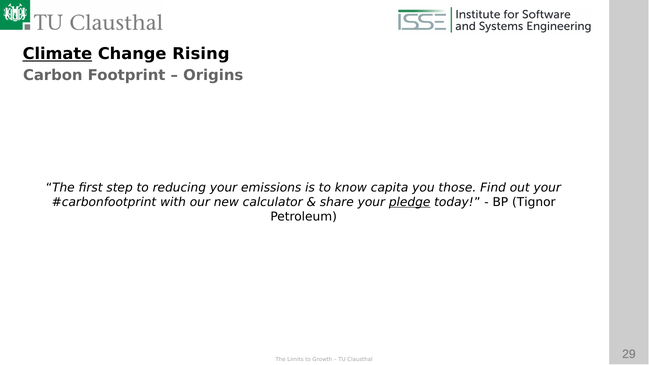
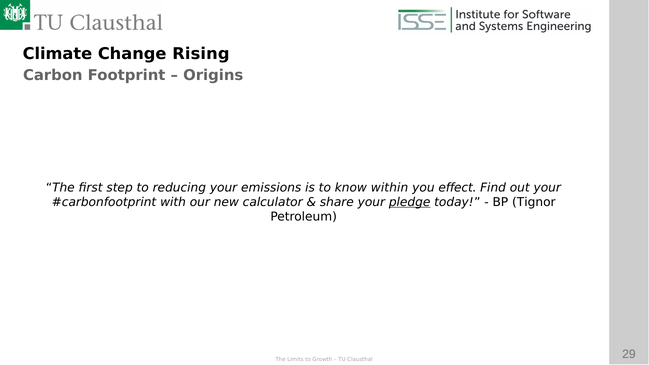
Climate underline: present -> none
capita: capita -> within
those: those -> effect
